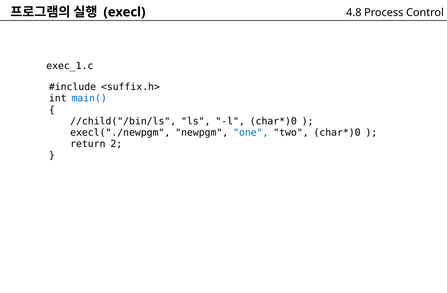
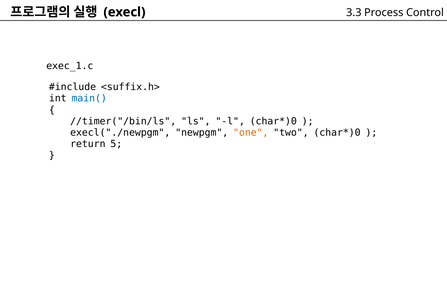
4.8: 4.8 -> 3.3
//child("/bin/ls: //child("/bin/ls -> //timer("/bin/ls
one colour: blue -> orange
2: 2 -> 5
